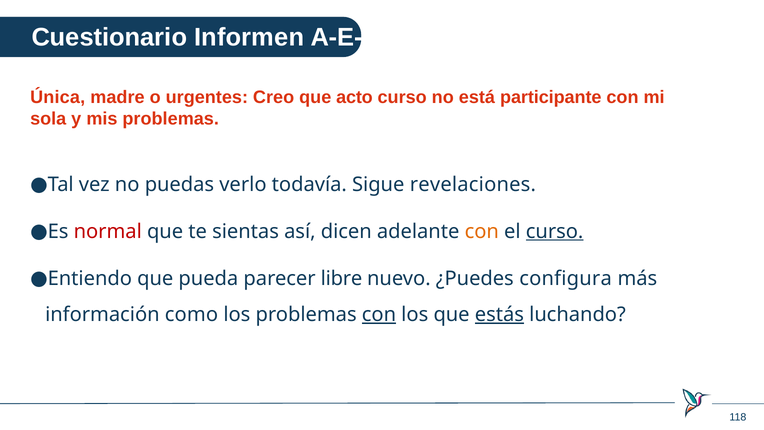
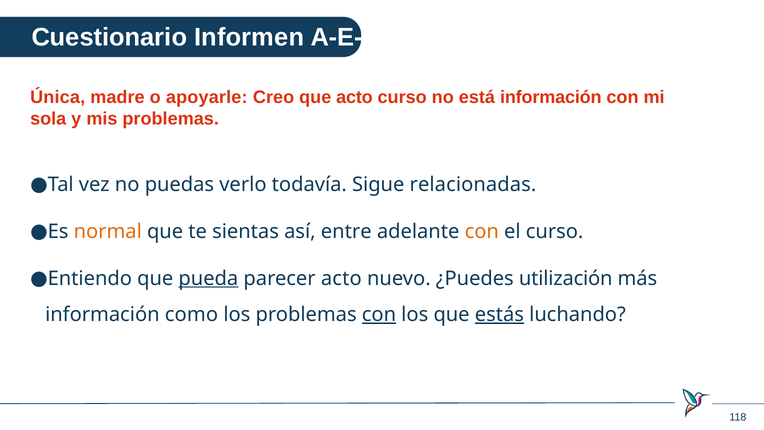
urgentes: urgentes -> apoyarle
está participante: participante -> información
revelaciones: revelaciones -> relacionadas
normal colour: red -> orange
dicen: dicen -> entre
curso at (555, 231) underline: present -> none
pueda underline: none -> present
parecer libre: libre -> acto
configura: configura -> utilización
